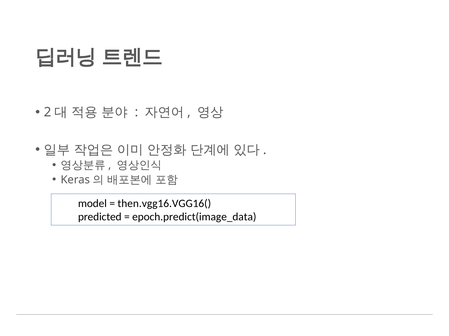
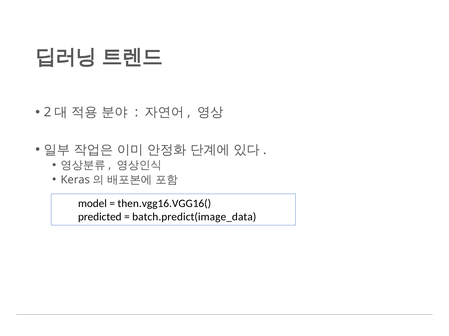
epoch.predict(image_data: epoch.predict(image_data -> batch.predict(image_data
